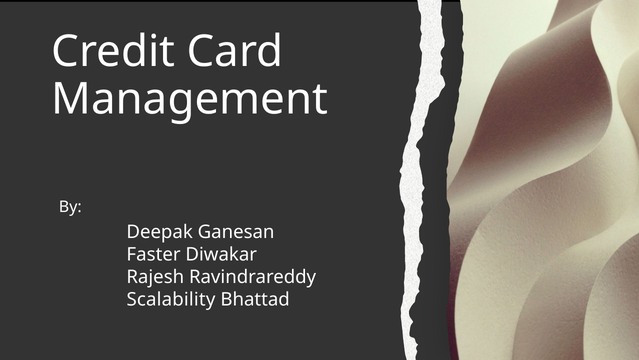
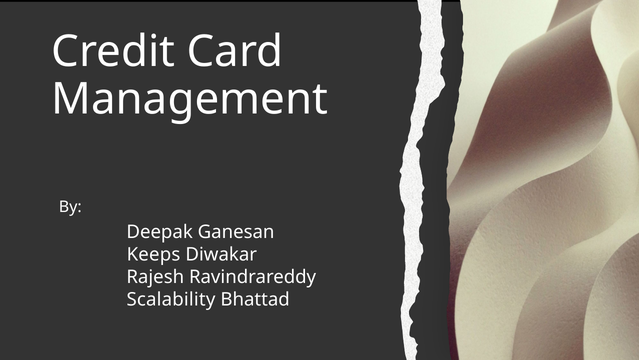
Faster: Faster -> Keeps
